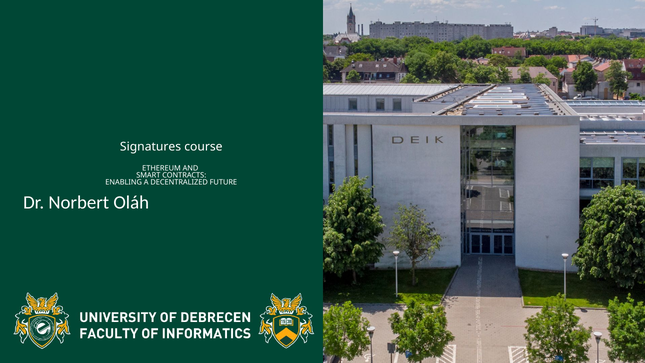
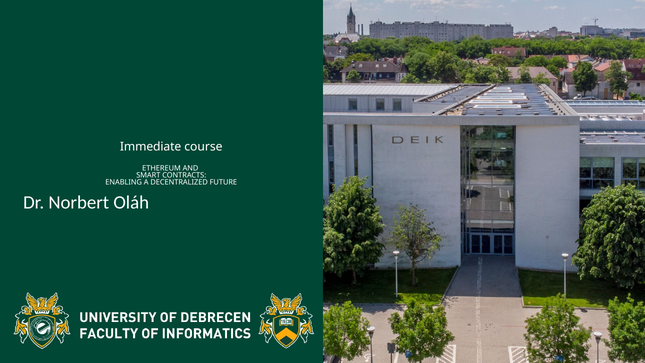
Signatures: Signatures -> Immediate
